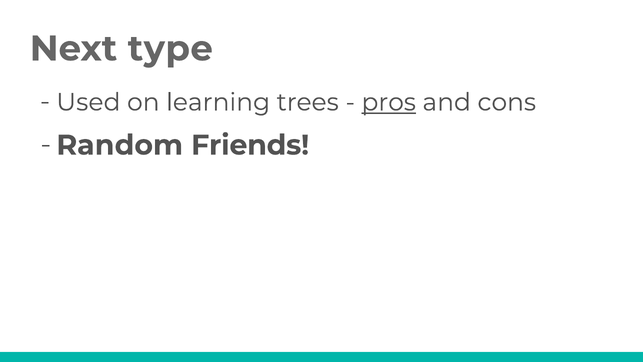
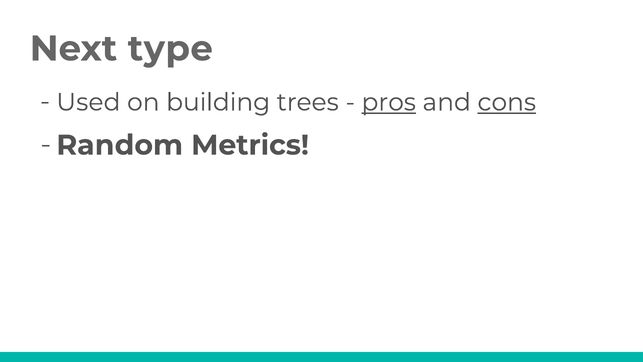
learning: learning -> building
cons underline: none -> present
Friends: Friends -> Metrics
